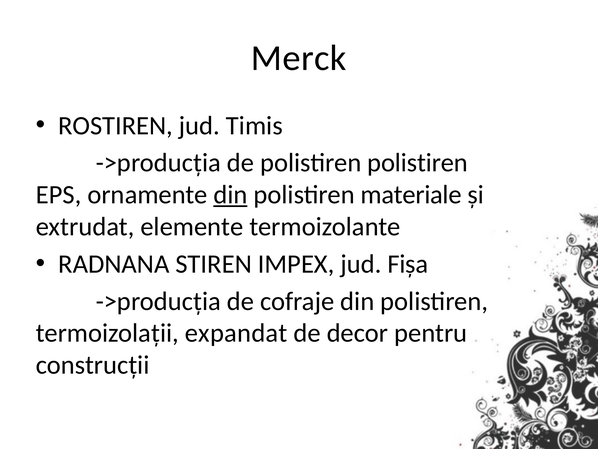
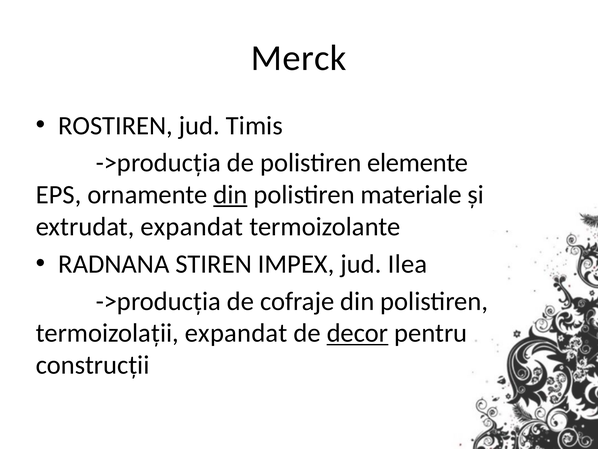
polistiren polistiren: polistiren -> elemente
extrudat elemente: elemente -> expandat
Fișa: Fișa -> Ilea
decor underline: none -> present
